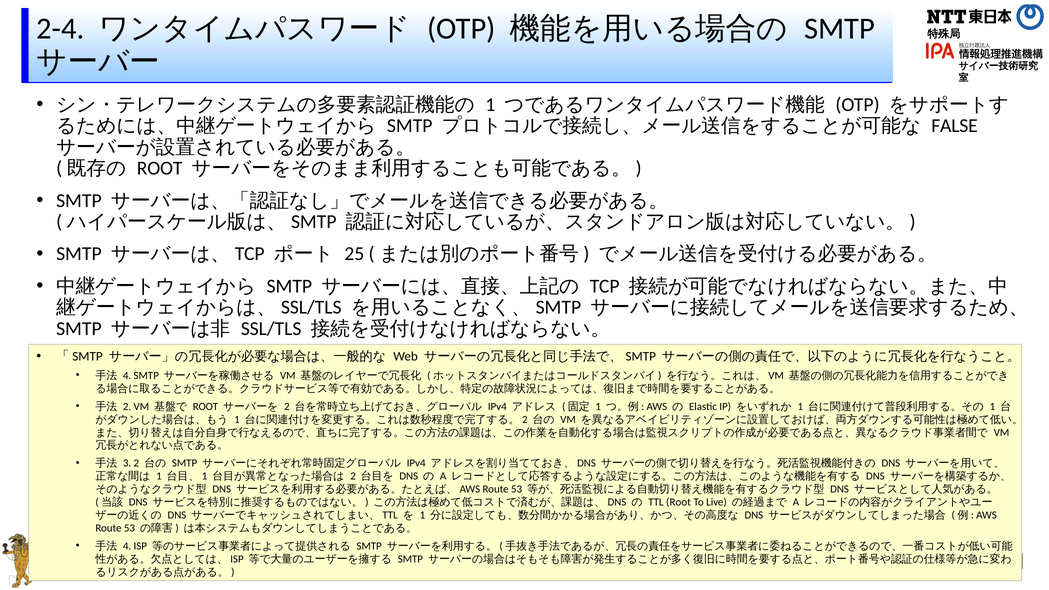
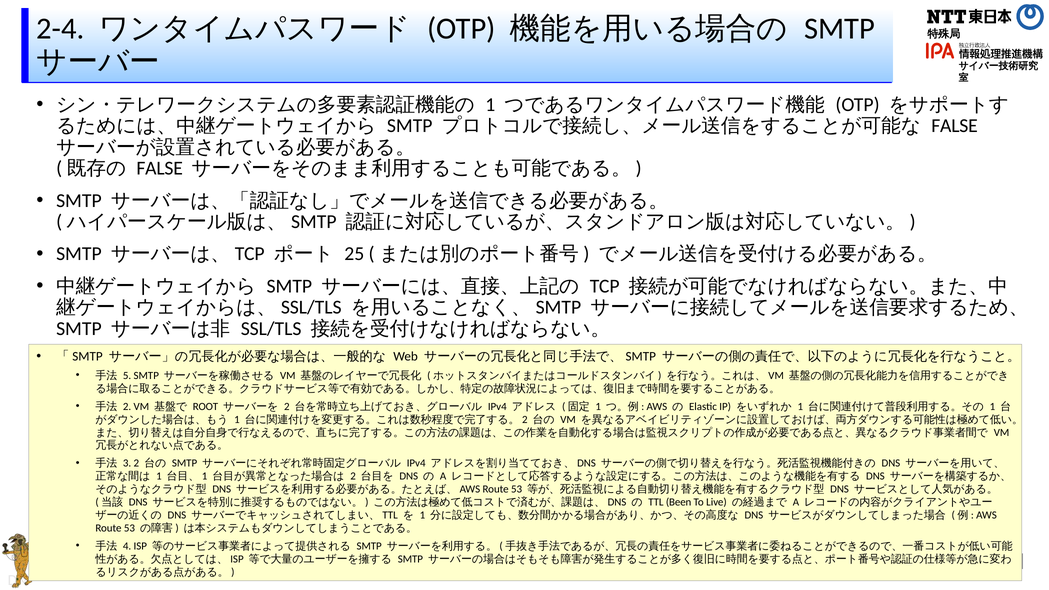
ROOT at (160, 168): ROOT -> FALSE
4 at (127, 376): 4 -> 5
TTL Root: Root -> Been
